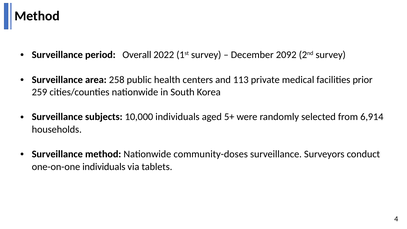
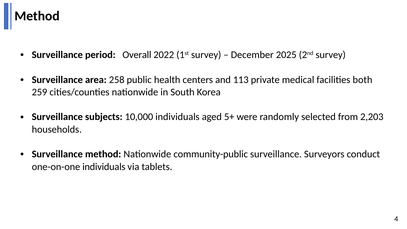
2092: 2092 -> 2025
prior: prior -> both
6,914: 6,914 -> 2,203
community-doses: community-doses -> community-public
